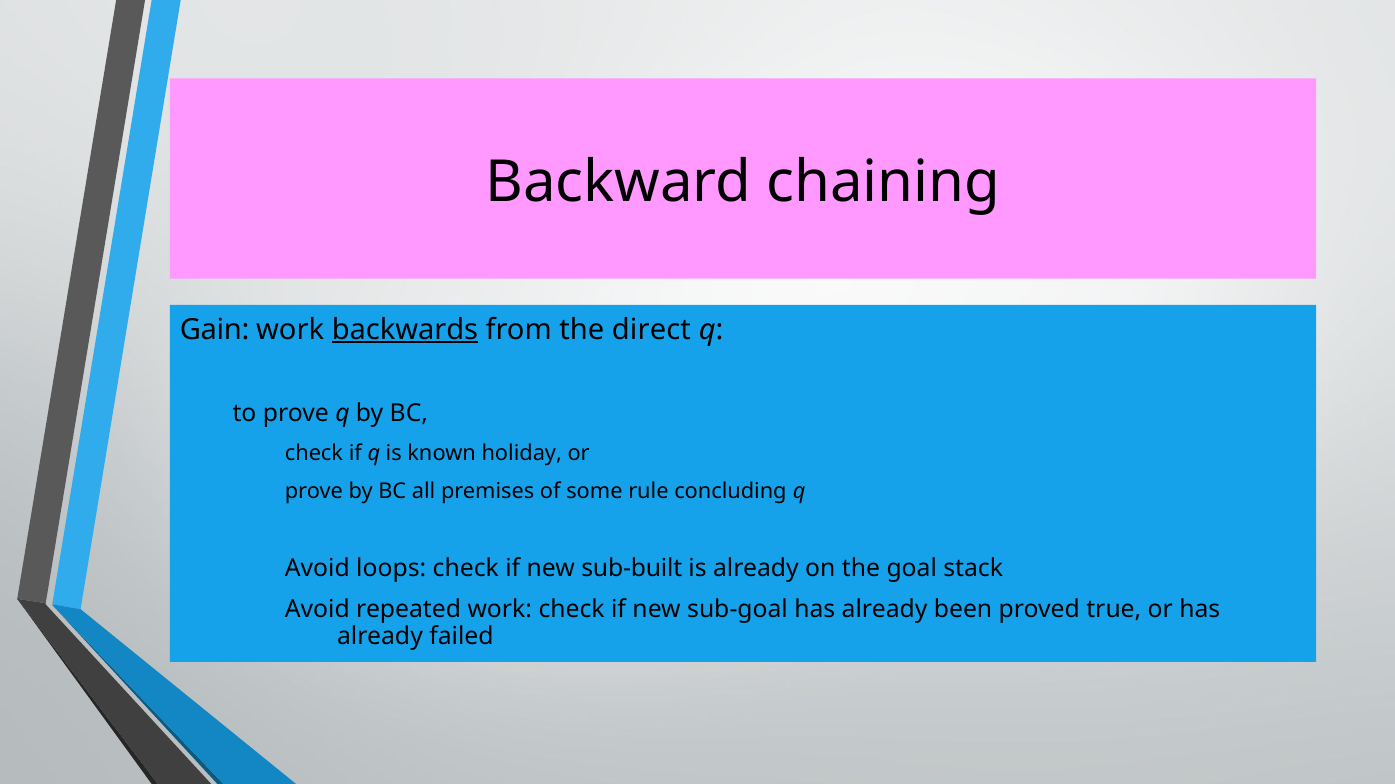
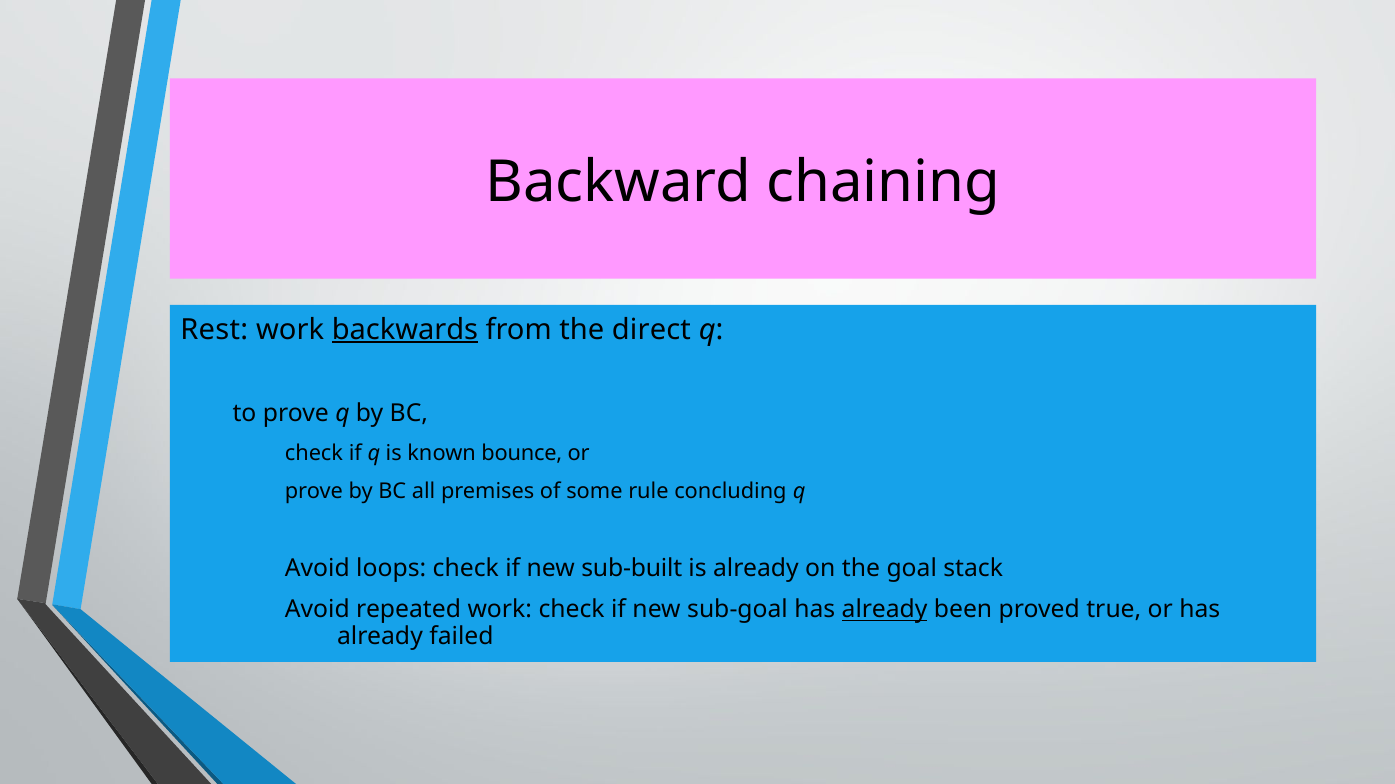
Gain: Gain -> Rest
holiday: holiday -> bounce
already at (885, 610) underline: none -> present
